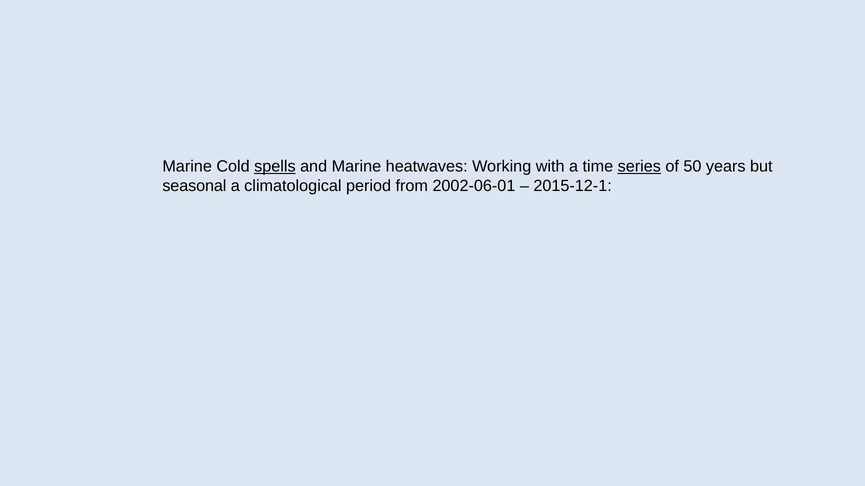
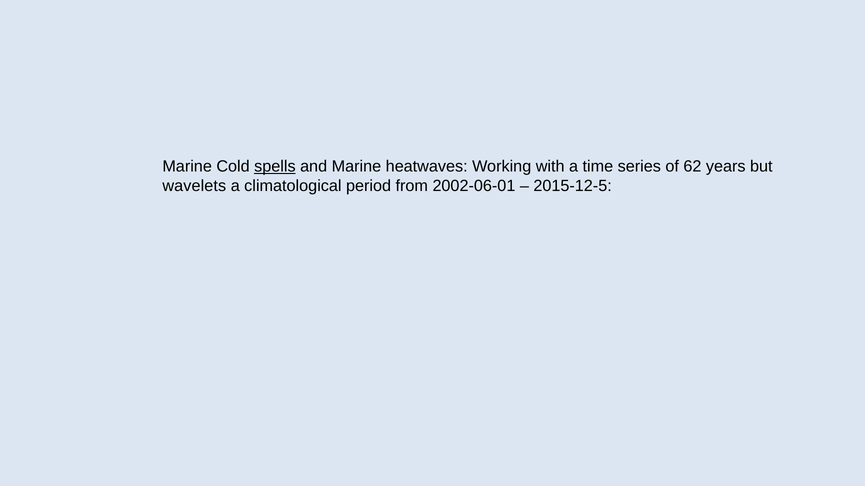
series underline: present -> none
50: 50 -> 62
seasonal: seasonal -> wavelets
2015-12-1: 2015-12-1 -> 2015-12-5
